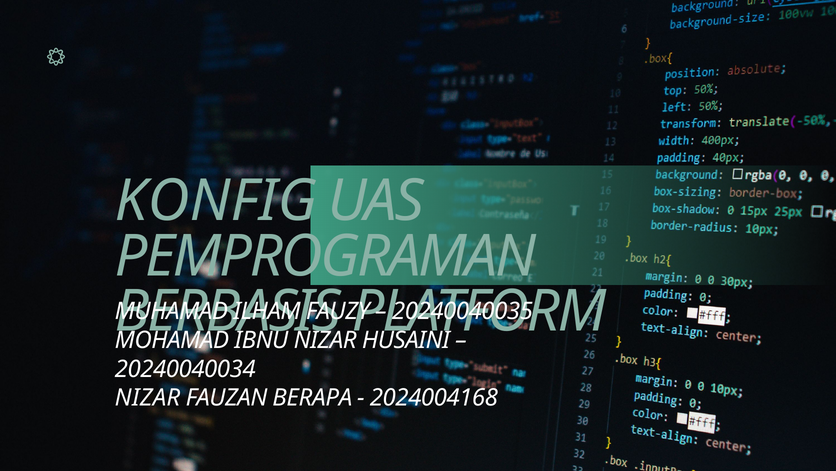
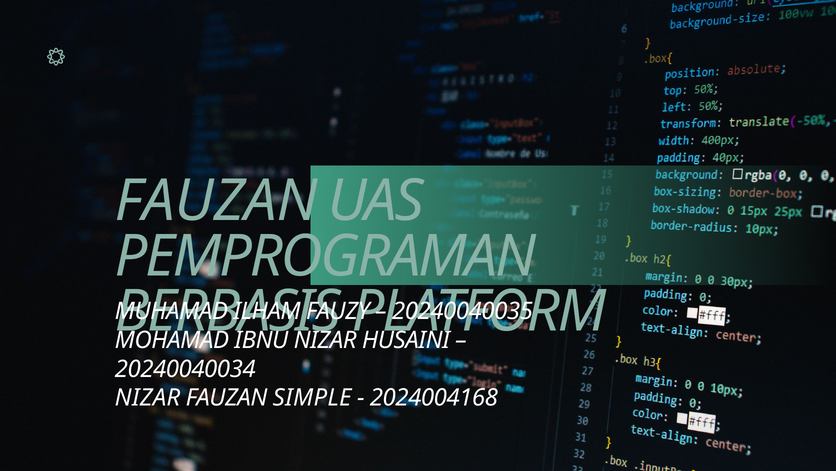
KONFIG at (216, 201): KONFIG -> FAUZAN
BERAPA: BERAPA -> SIMPLE
